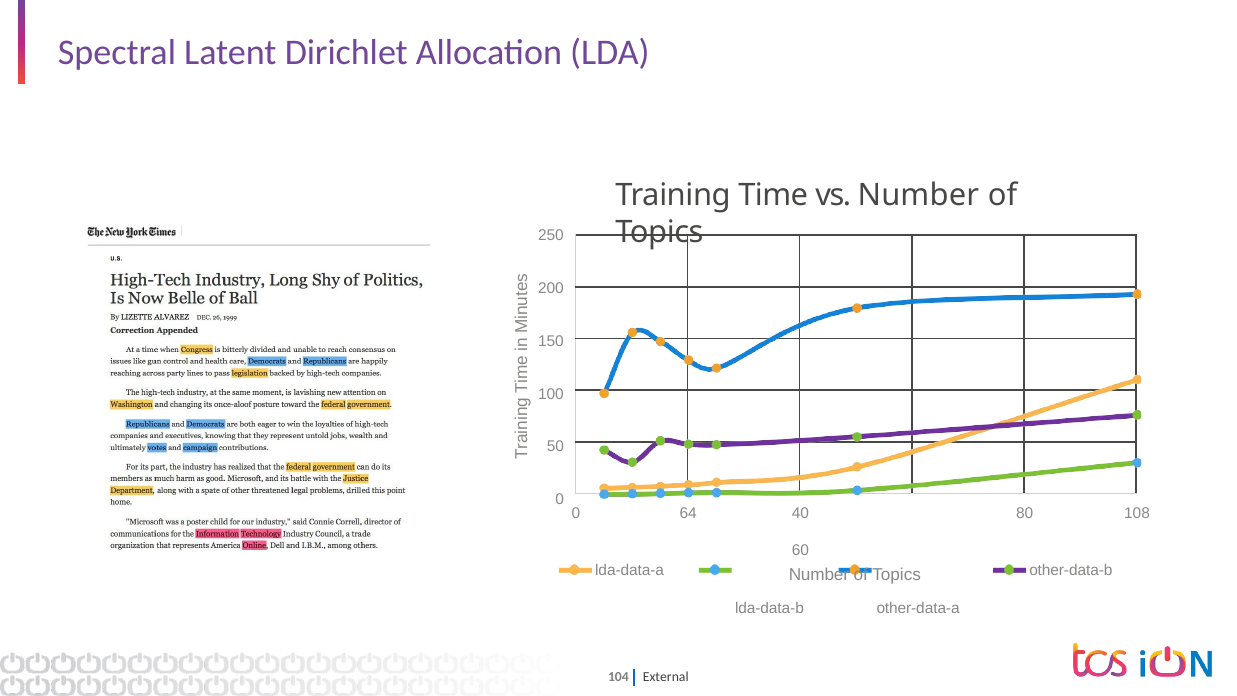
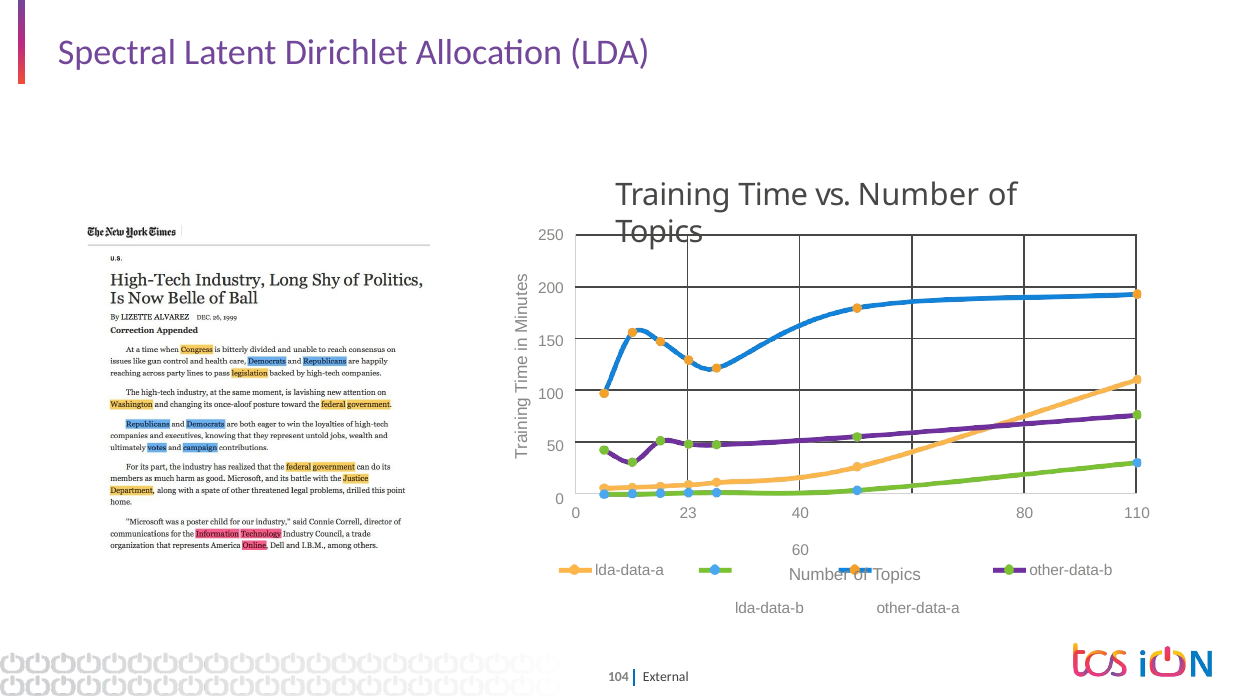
64: 64 -> 23
108: 108 -> 110
